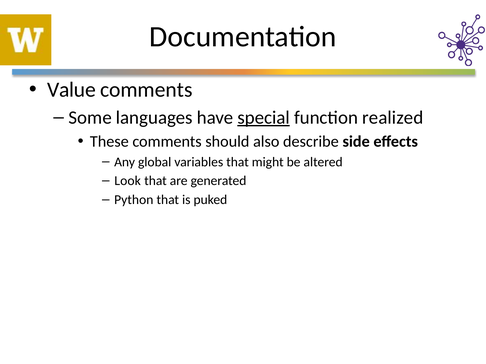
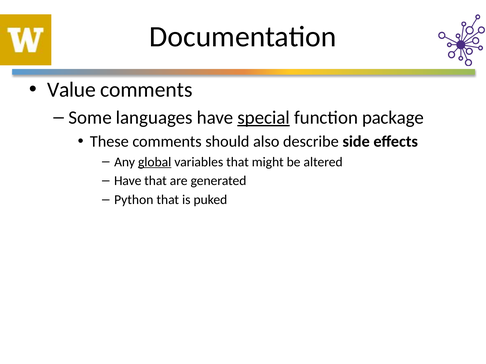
realized: realized -> package
global underline: none -> present
Look at (128, 181): Look -> Have
